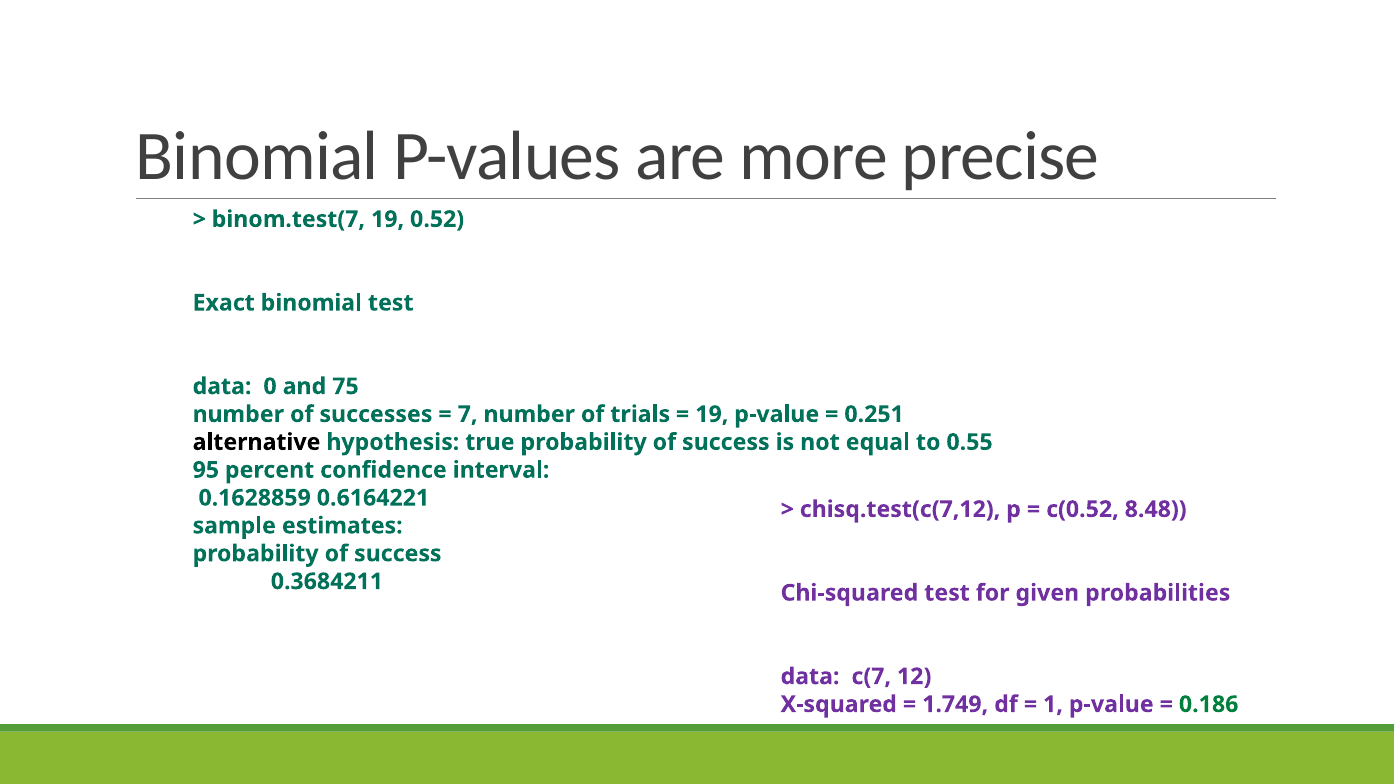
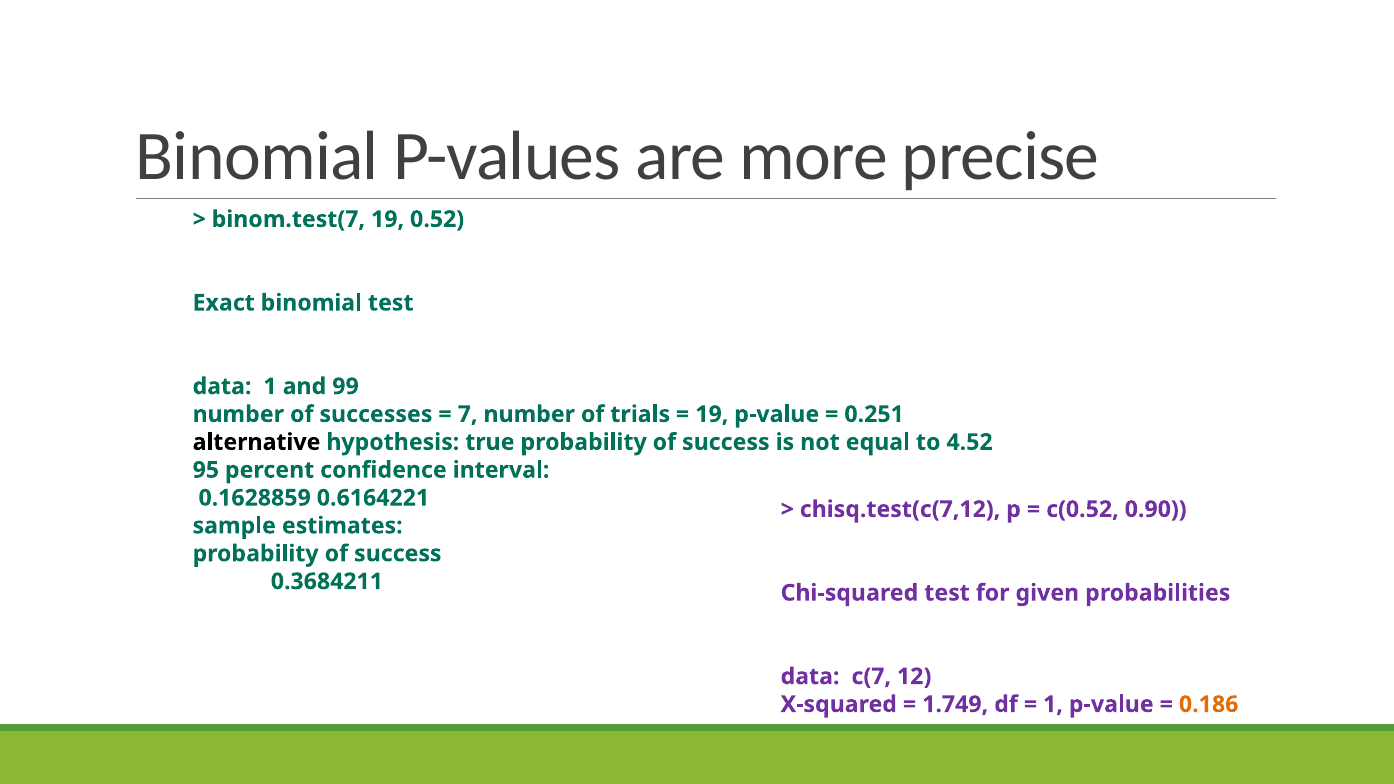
data 0: 0 -> 1
75: 75 -> 99
0.55: 0.55 -> 4.52
8.48: 8.48 -> 0.90
0.186 colour: green -> orange
